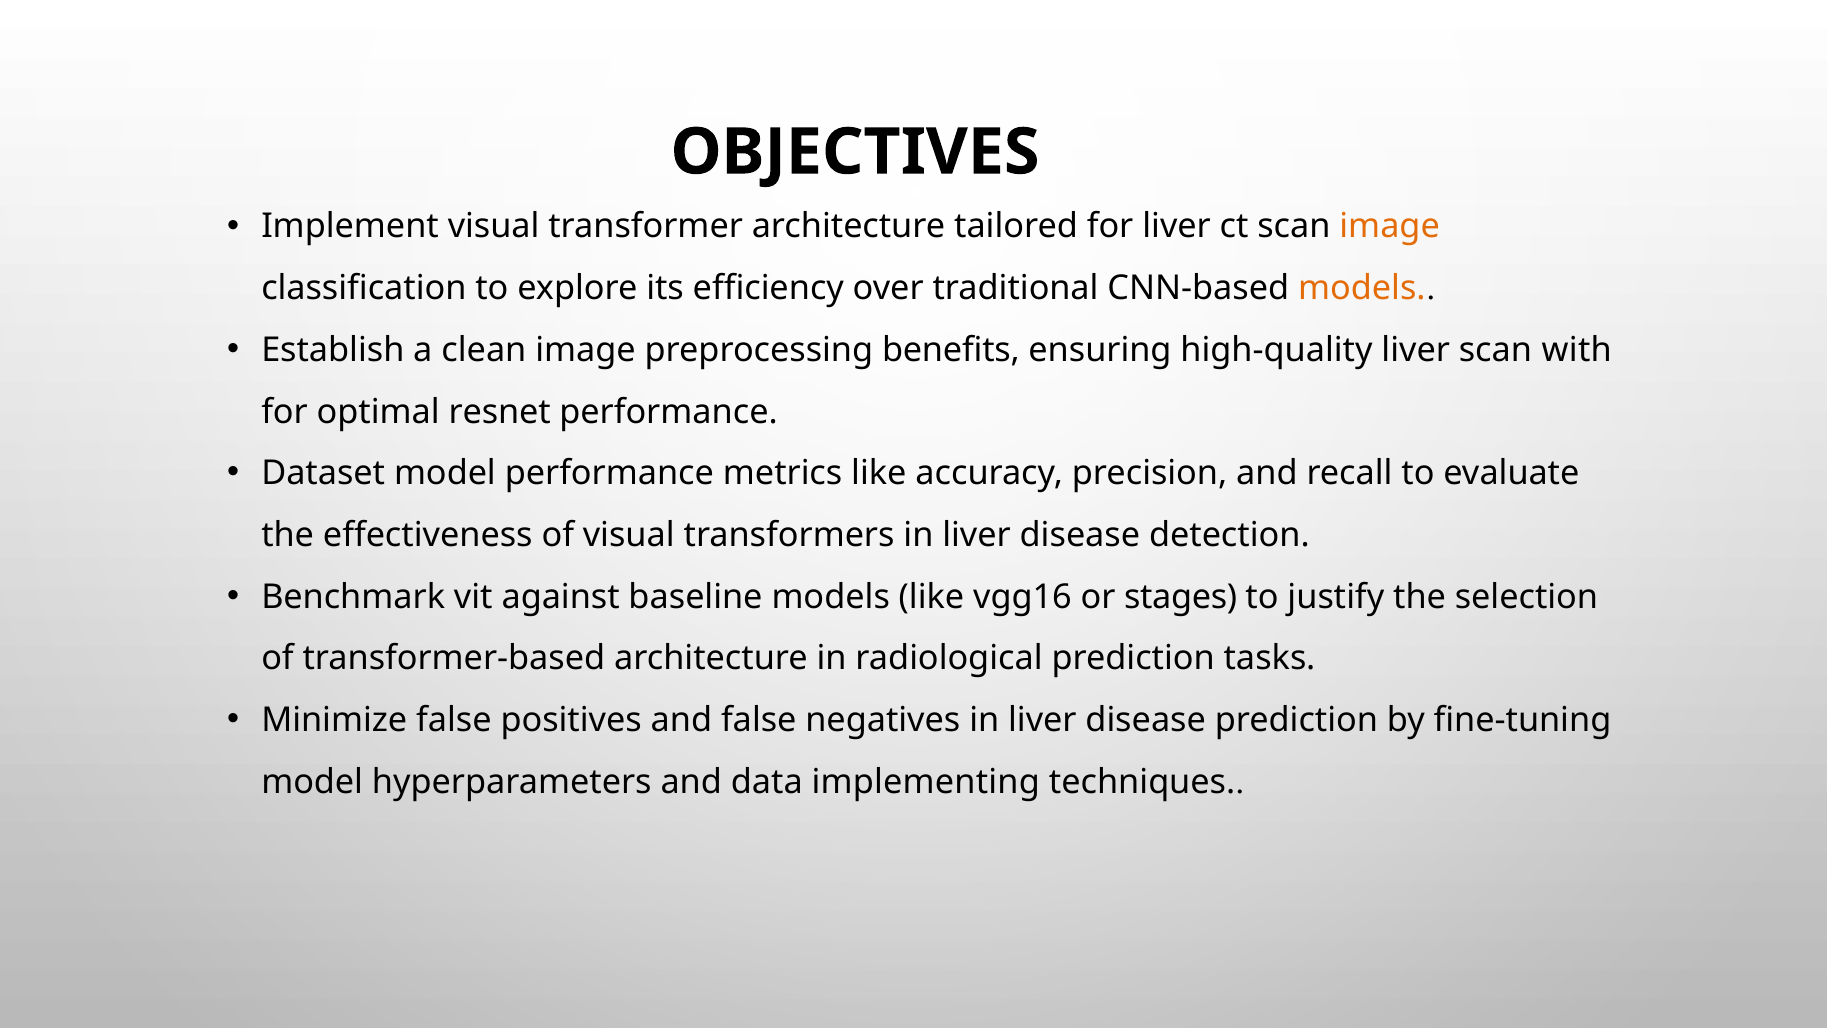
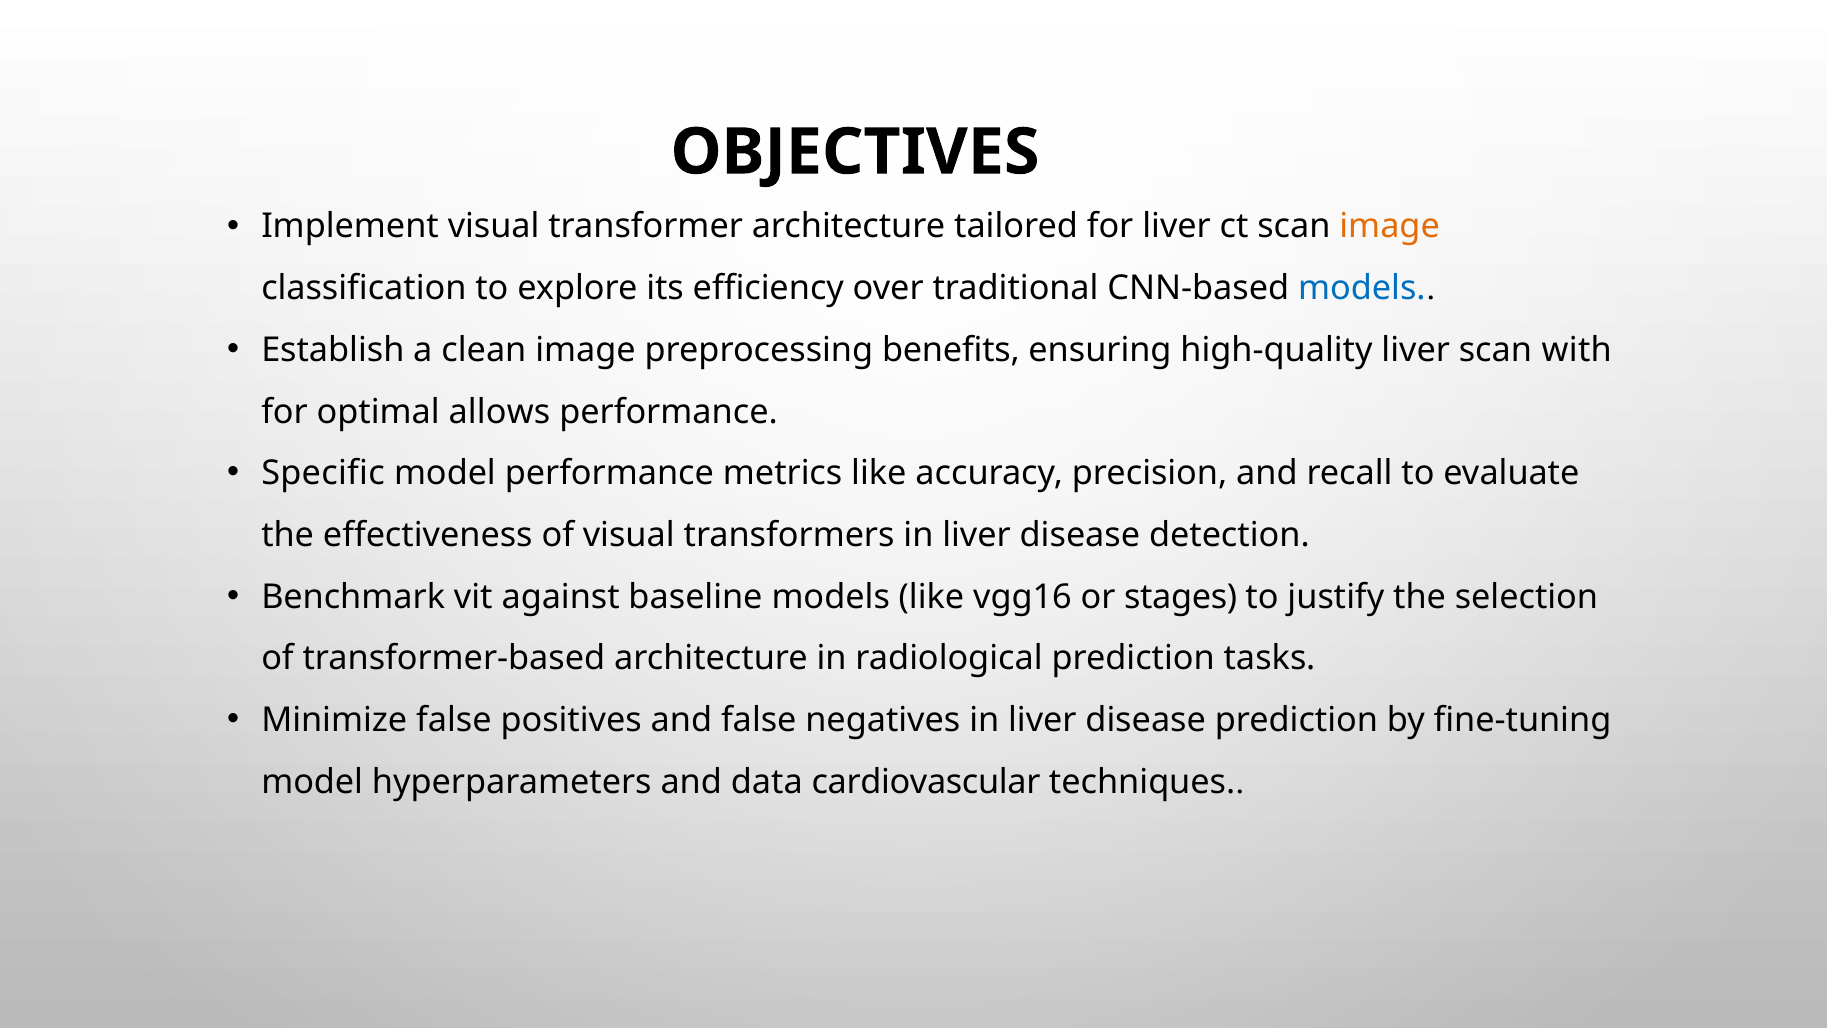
models at (1362, 288) colour: orange -> blue
resnet: resnet -> allows
Dataset: Dataset -> Specific
implementing: implementing -> cardiovascular
